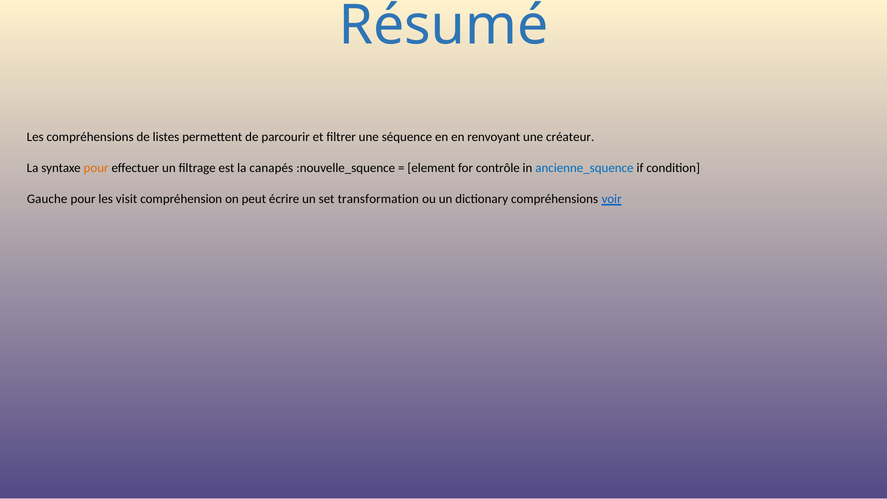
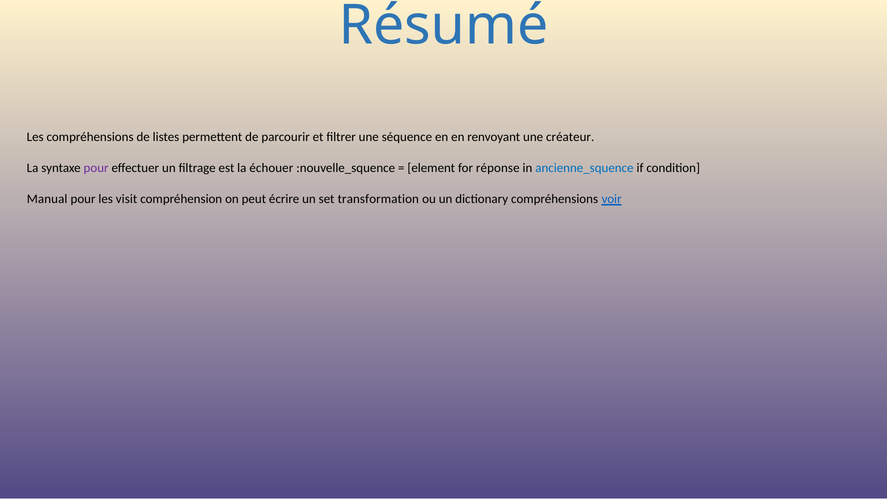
pour at (96, 168) colour: orange -> purple
canapés: canapés -> échouer
contrôle: contrôle -> réponse
Gauche: Gauche -> Manual
